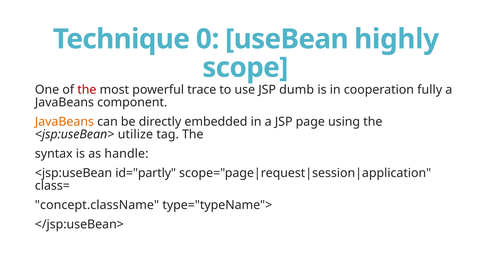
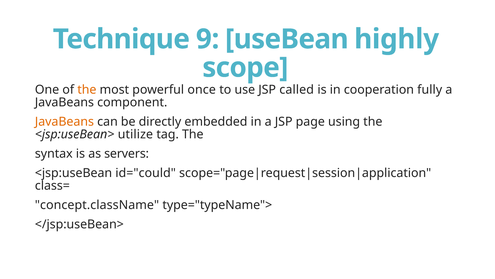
0: 0 -> 9
the at (87, 90) colour: red -> orange
trace: trace -> once
dumb: dumb -> called
handle: handle -> servers
id="partly: id="partly -> id="could
